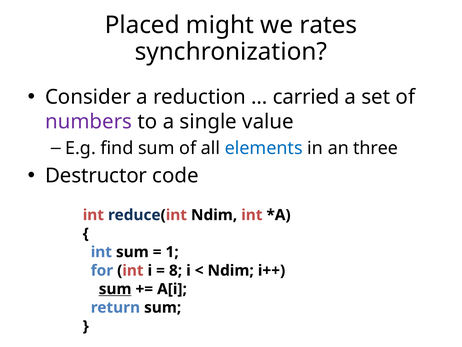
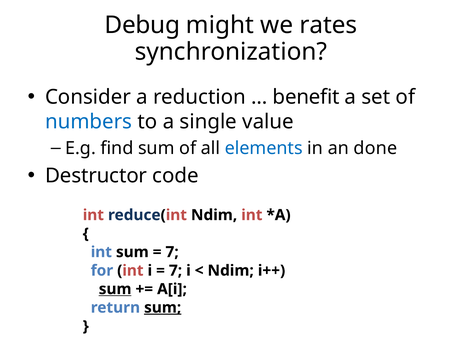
Placed: Placed -> Debug
carried: carried -> benefit
numbers colour: purple -> blue
three: three -> done
1 at (172, 252): 1 -> 7
8 at (176, 270): 8 -> 7
sum at (163, 307) underline: none -> present
